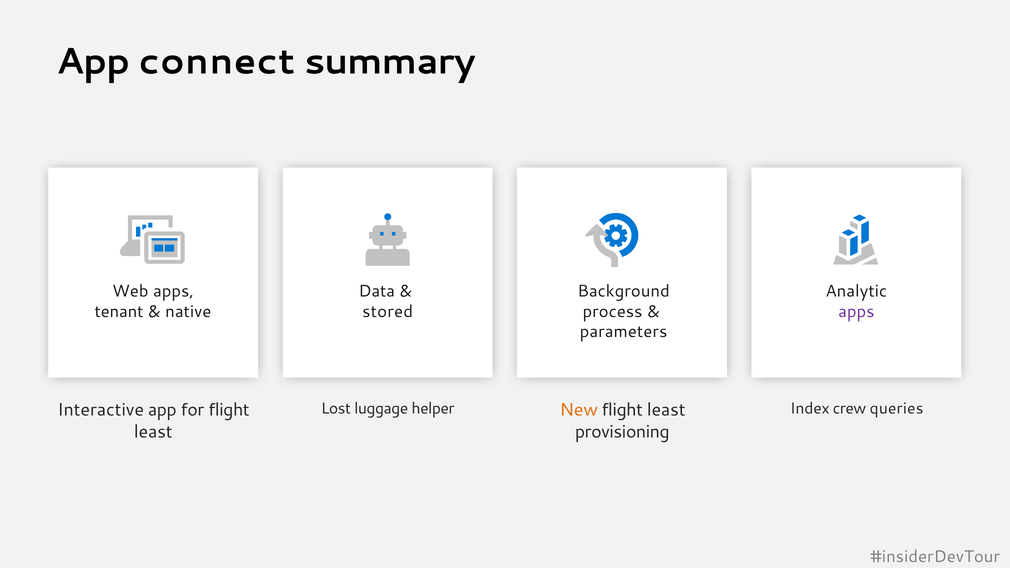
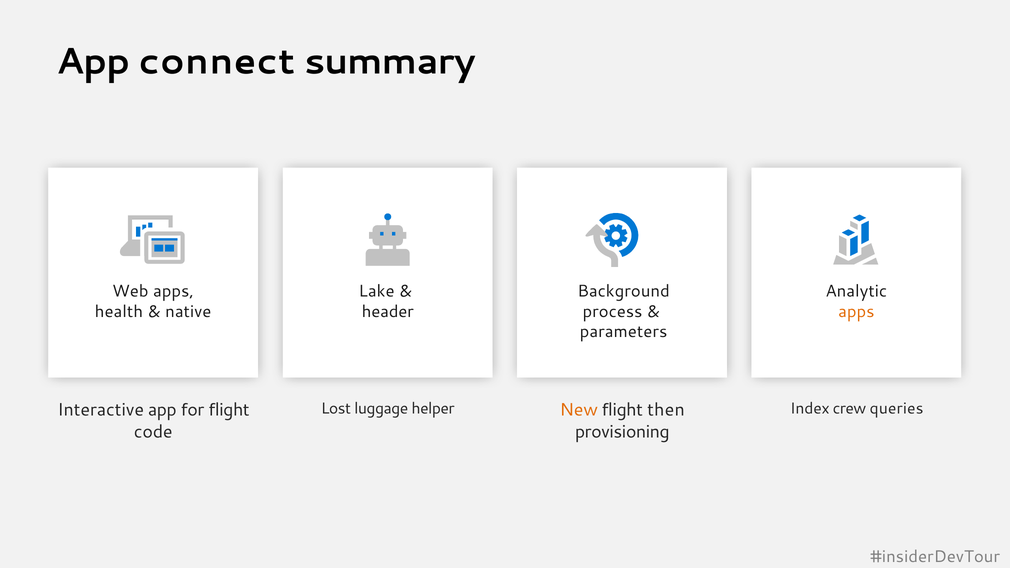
Data: Data -> Lake
tenant: tenant -> health
stored: stored -> header
apps at (856, 312) colour: purple -> orange
least at (666, 410): least -> then
least at (153, 432): least -> code
